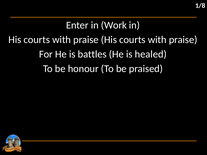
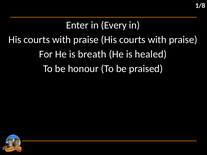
Work: Work -> Every
battles: battles -> breath
